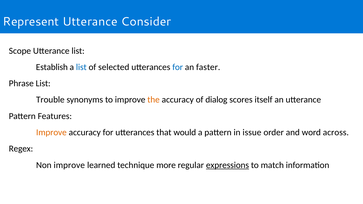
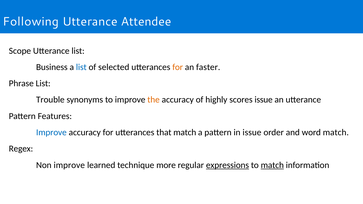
Represent: Represent -> Following
Consider: Consider -> Attendee
Establish: Establish -> Business
for at (178, 67) colour: blue -> orange
dialog: dialog -> highly
scores itself: itself -> issue
Improve at (51, 132) colour: orange -> blue
that would: would -> match
word across: across -> match
match at (272, 165) underline: none -> present
